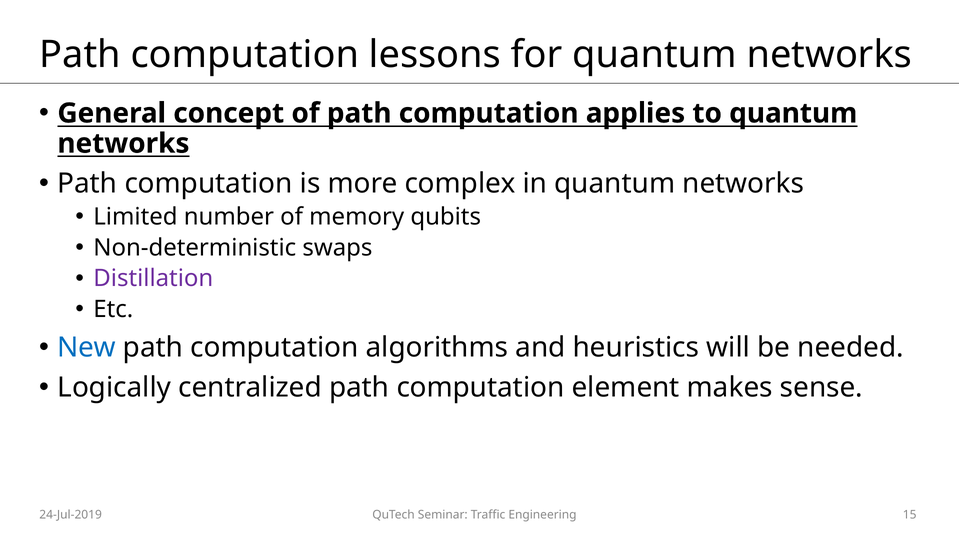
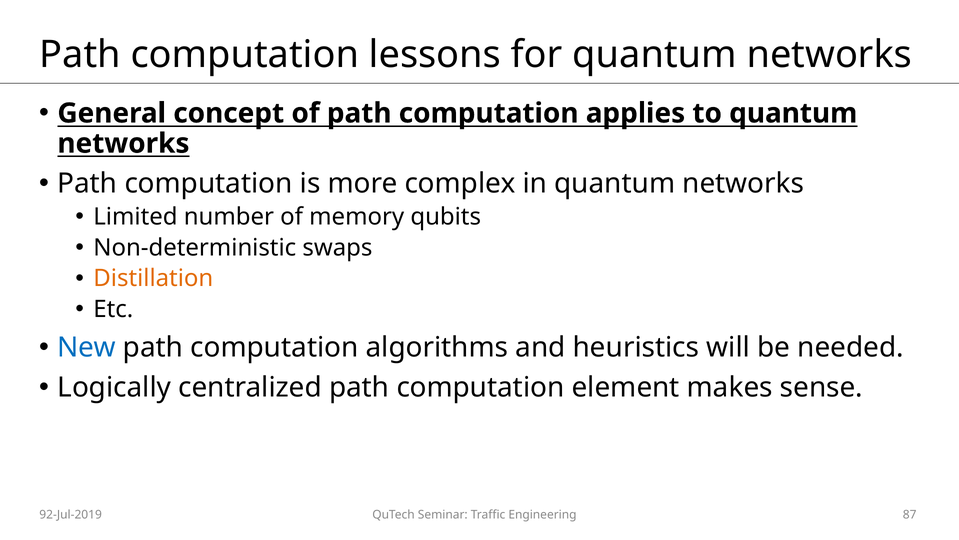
Distillation colour: purple -> orange
24-Jul-2019: 24-Jul-2019 -> 92-Jul-2019
15: 15 -> 87
